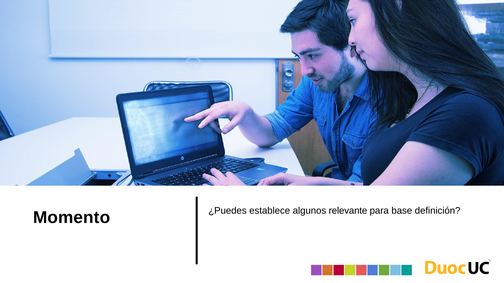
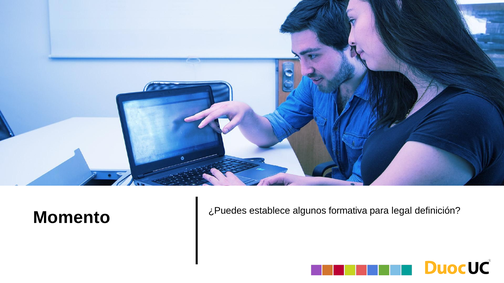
relevante: relevante -> formativa
base: base -> legal
